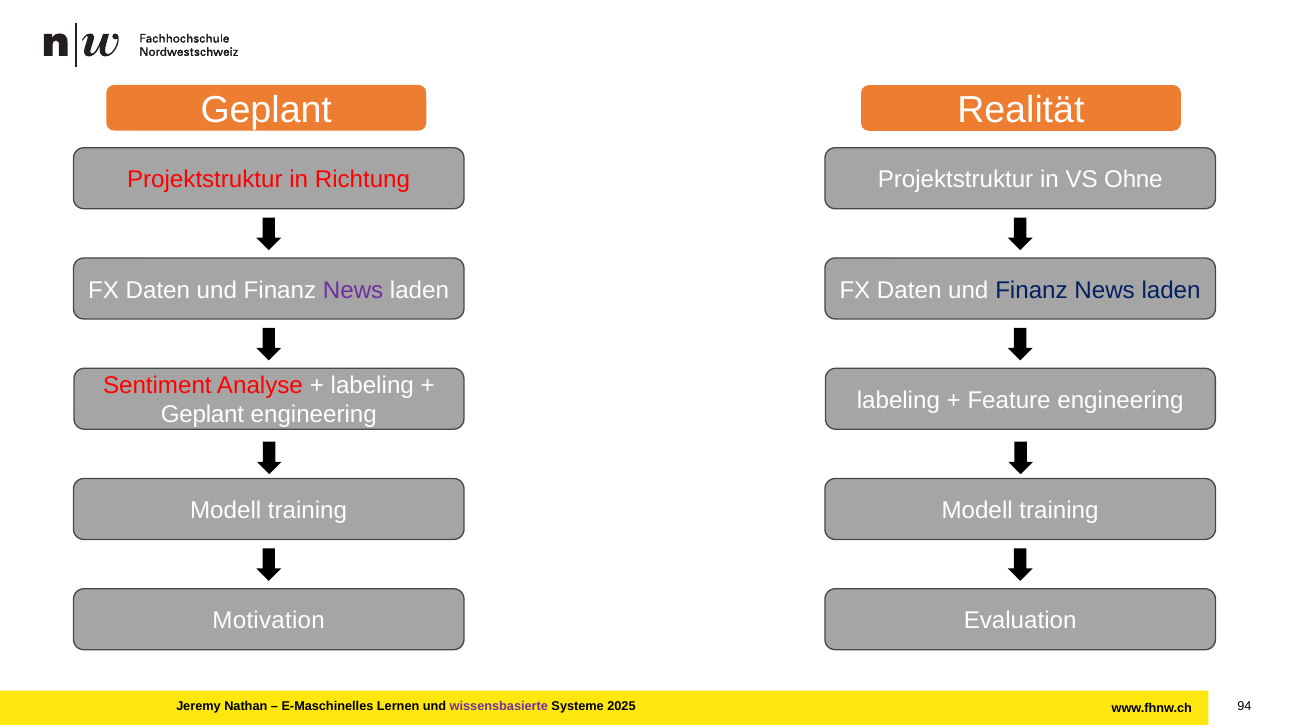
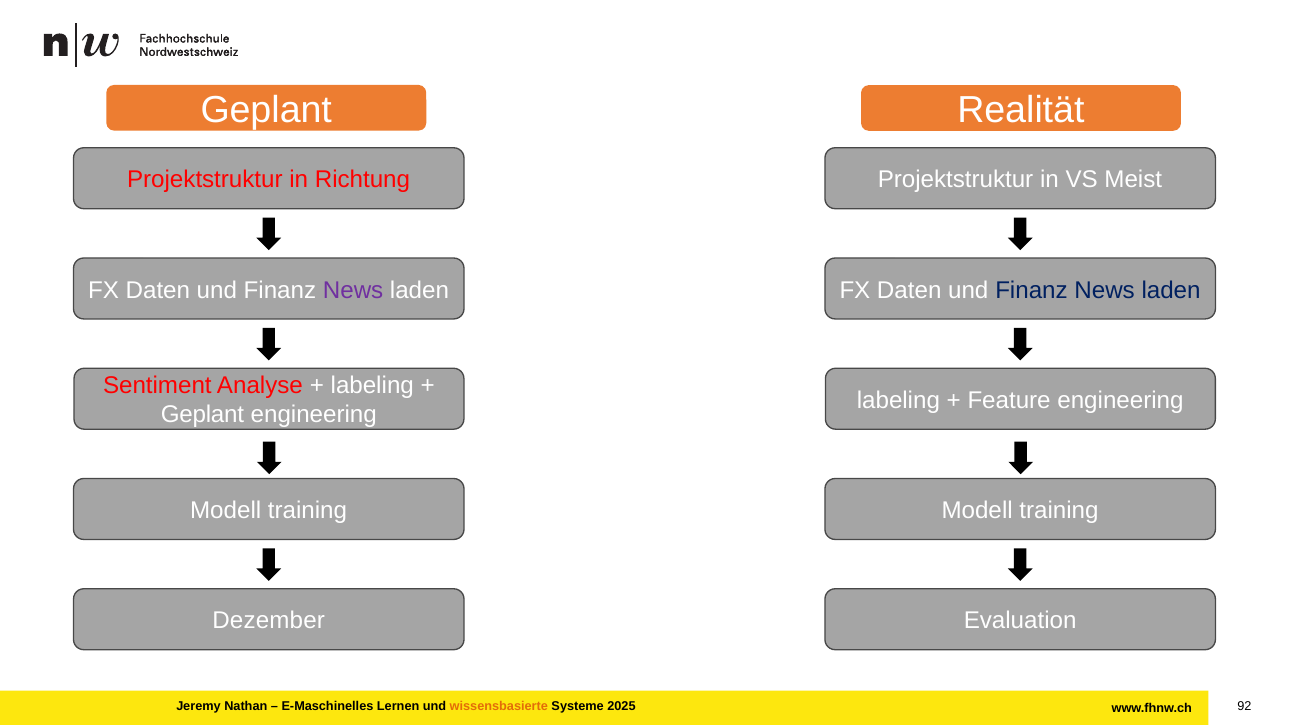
Ohne: Ohne -> Meist
Motivation: Motivation -> Dezember
wissensbasierte colour: purple -> orange
94: 94 -> 92
